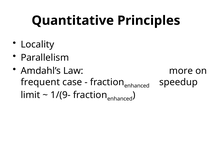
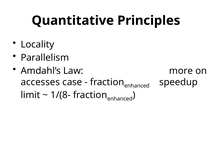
frequent: frequent -> accesses
1/(9-: 1/(9- -> 1/(8-
